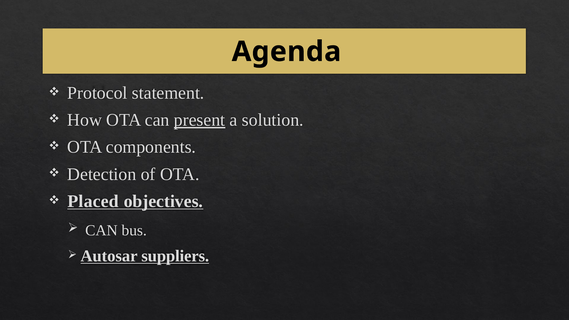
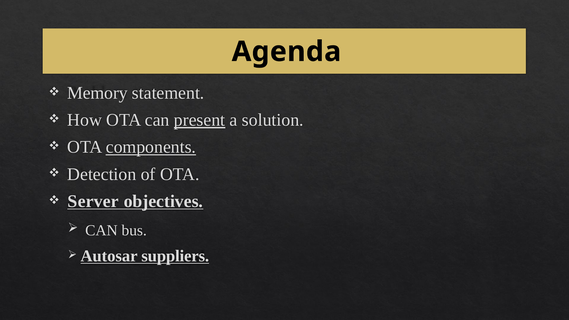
Protocol: Protocol -> Memory
components underline: none -> present
Placed: Placed -> Server
